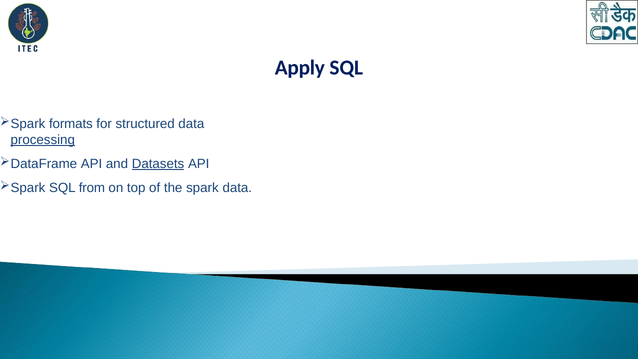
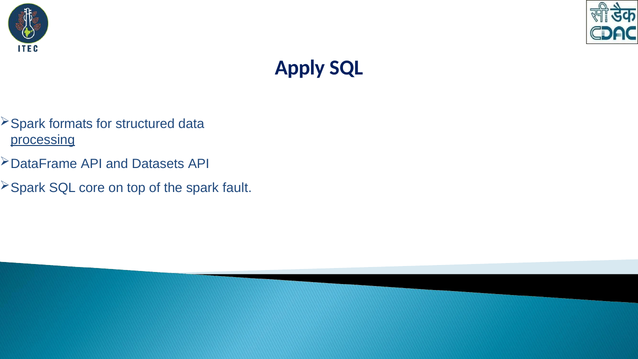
Datasets underline: present -> none
from: from -> core
spark data: data -> fault
